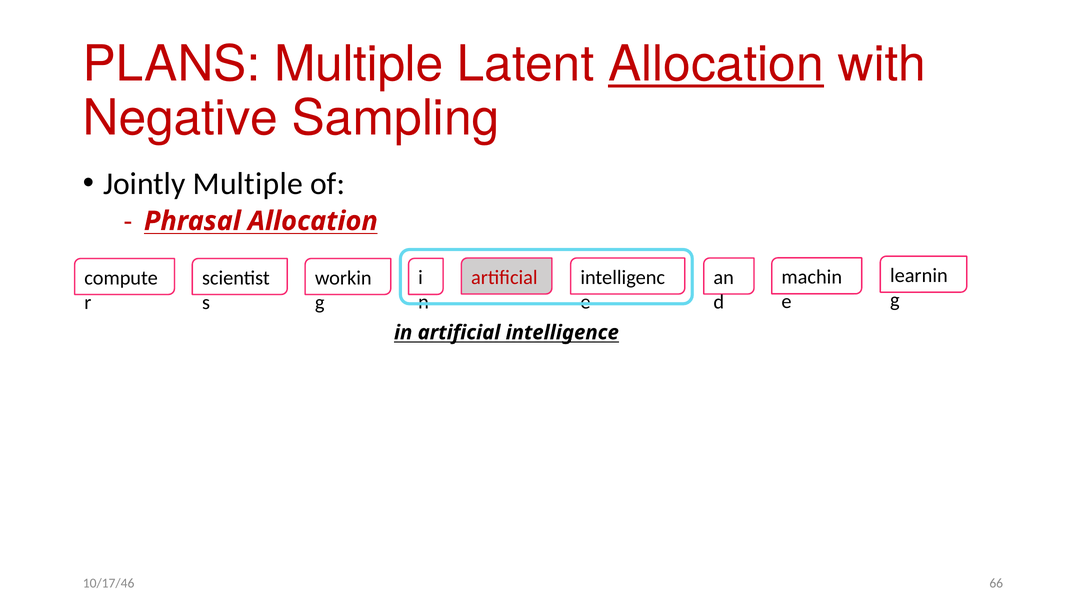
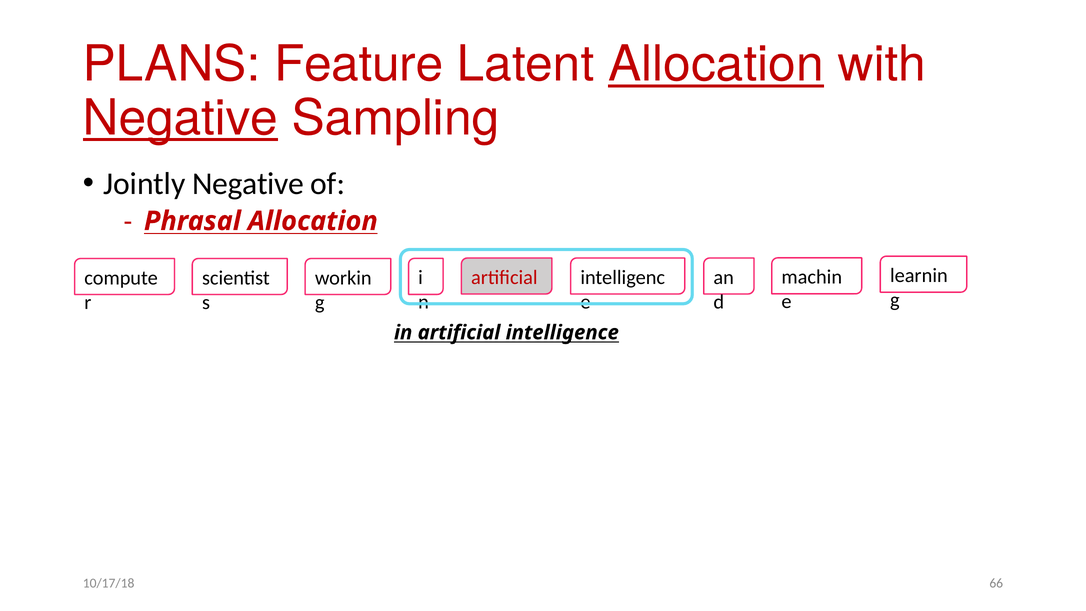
PLANS Multiple: Multiple -> Feature
Negative at (180, 118) underline: none -> present
Jointly Multiple: Multiple -> Negative
10/17/46: 10/17/46 -> 10/17/18
